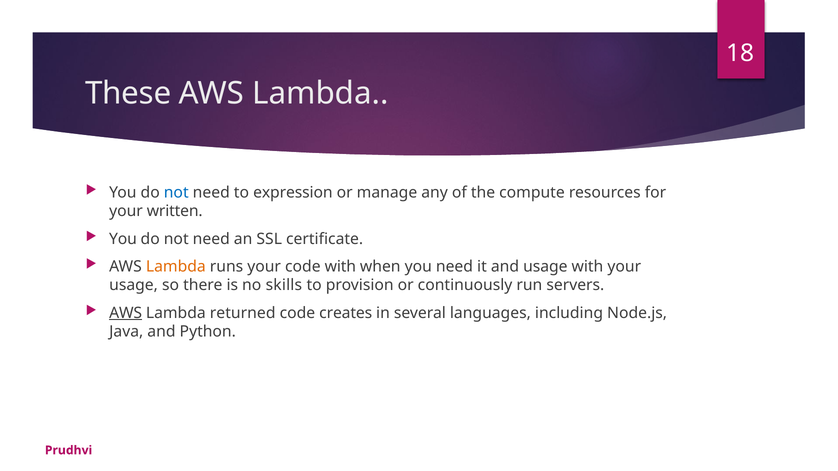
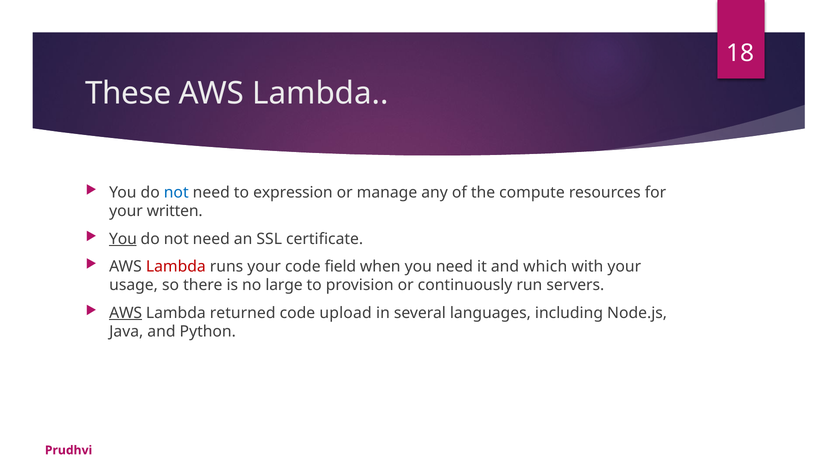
You at (123, 239) underline: none -> present
Lambda at (176, 267) colour: orange -> red
code with: with -> field
and usage: usage -> which
skills: skills -> large
creates: creates -> upload
